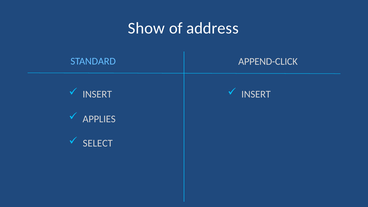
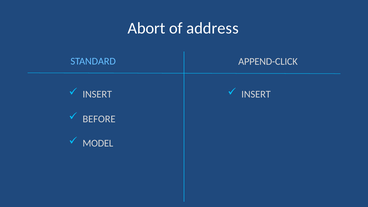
Show: Show -> Abort
APPLIES: APPLIES -> BEFORE
SELECT: SELECT -> MODEL
